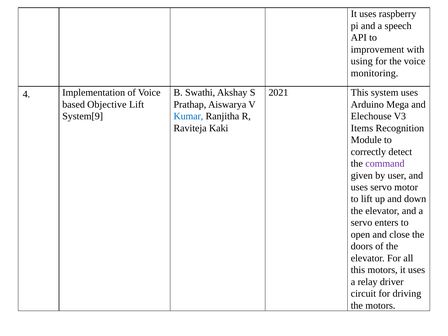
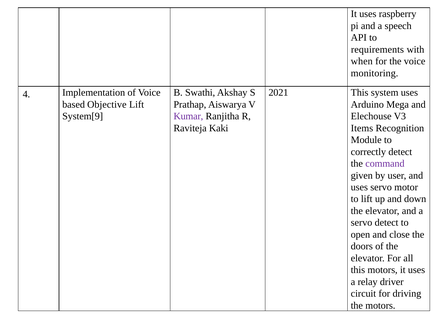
improvement: improvement -> requirements
using: using -> when
Kumar colour: blue -> purple
servo enters: enters -> detect
